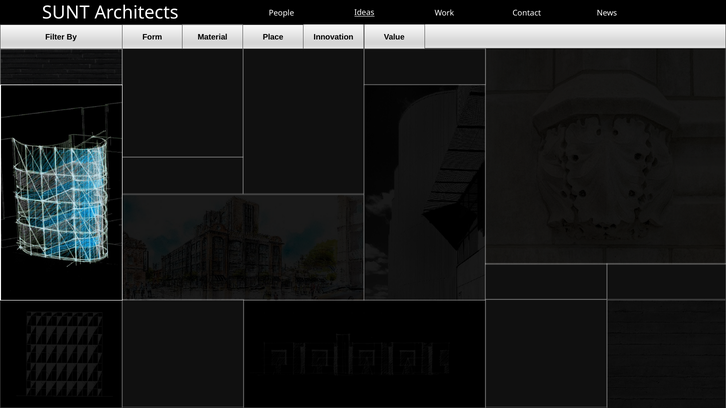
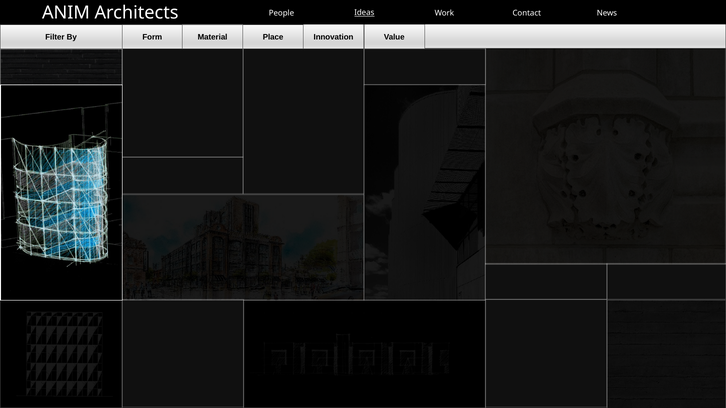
SUNT: SUNT -> ANIM
